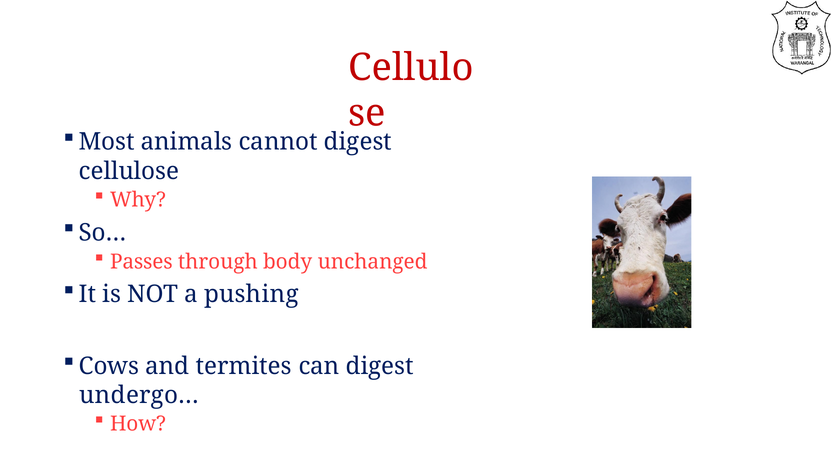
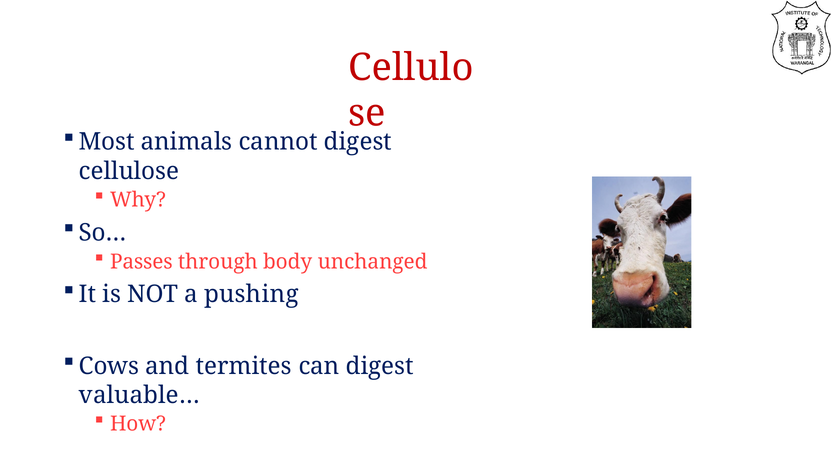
undergo…: undergo… -> valuable…
